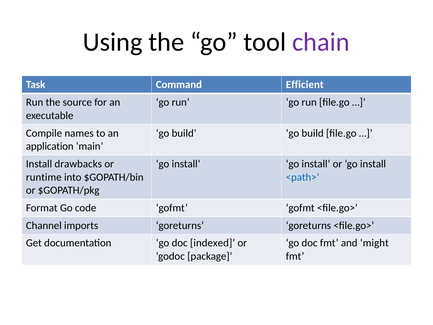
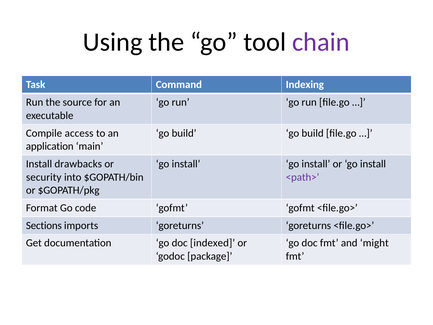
Efficient: Efficient -> Indexing
names: names -> access
runtime: runtime -> security
<path> colour: blue -> purple
Channel: Channel -> Sections
